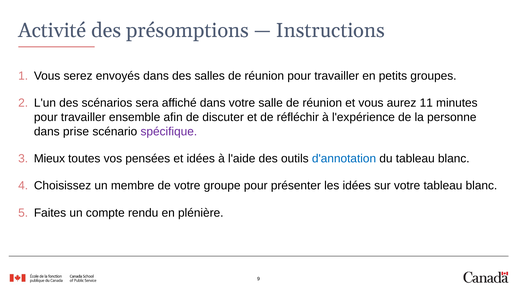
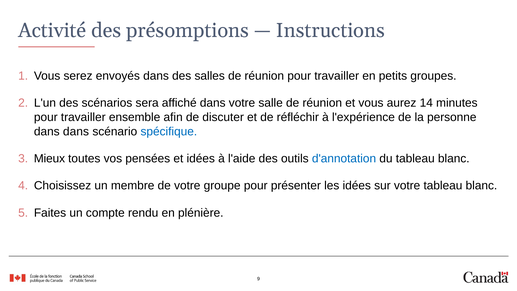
11: 11 -> 14
dans prise: prise -> dans
spécifique colour: purple -> blue
